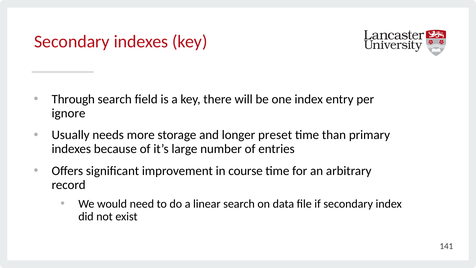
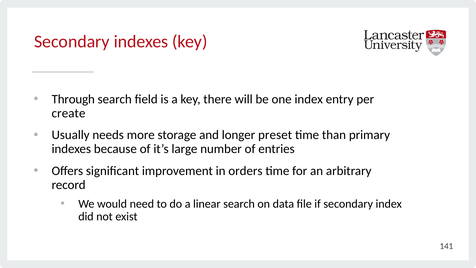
ignore: ignore -> create
course: course -> orders
